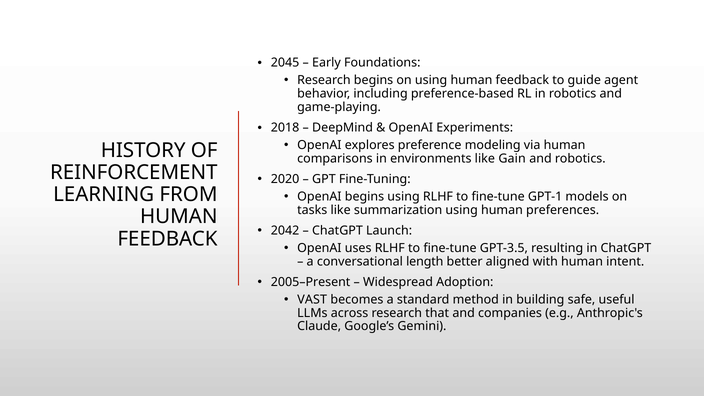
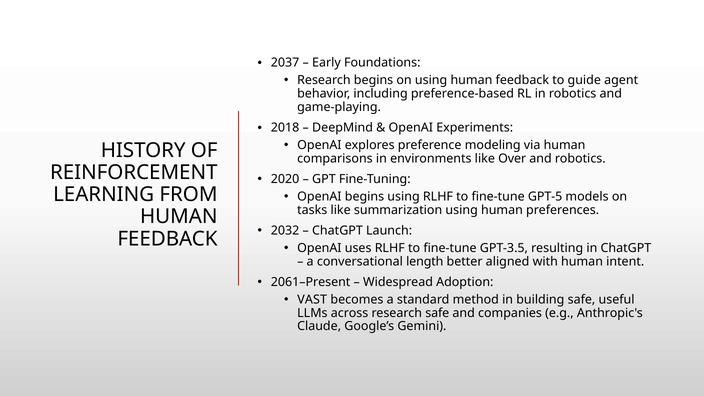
2045: 2045 -> 2037
Gain: Gain -> Over
GPT-1: GPT-1 -> GPT-5
2042: 2042 -> 2032
2005–Present: 2005–Present -> 2061–Present
research that: that -> safe
